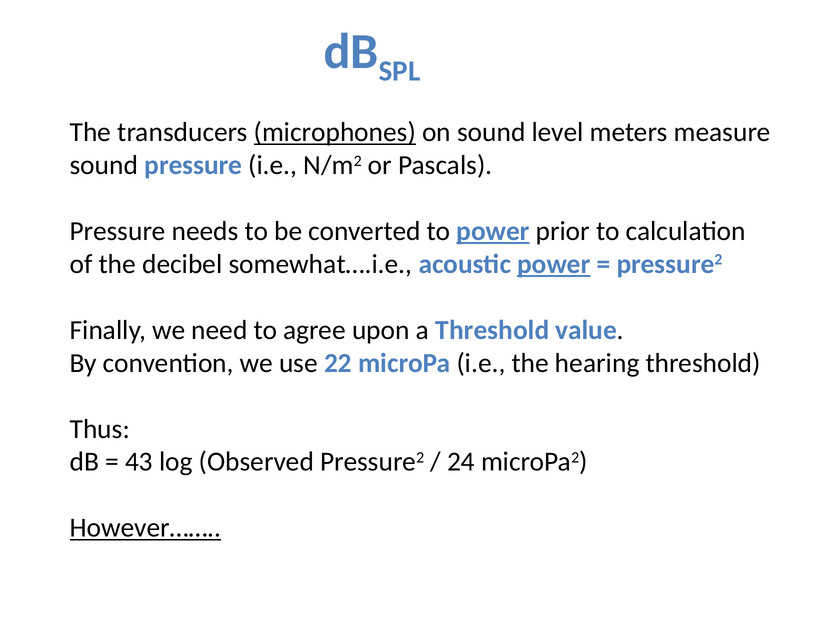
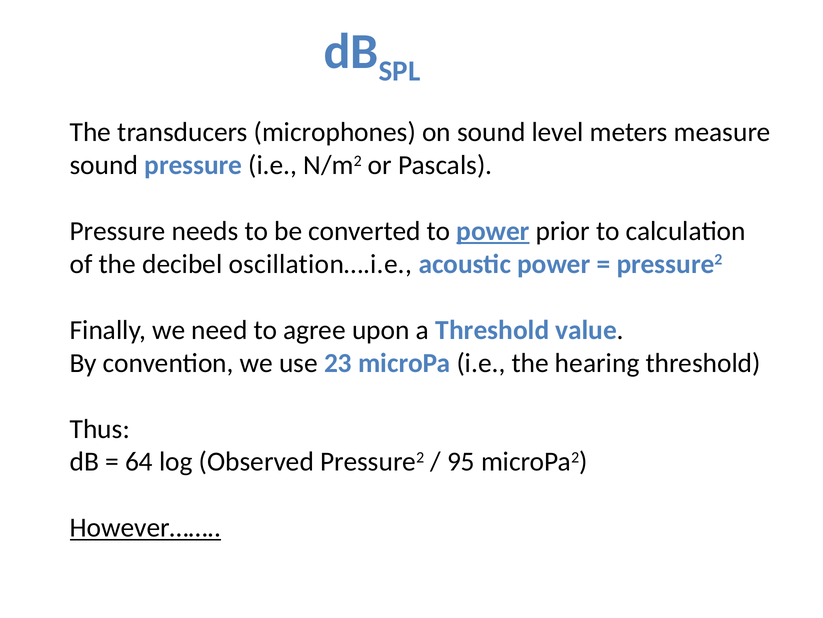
microphones underline: present -> none
somewhat….i.e: somewhat….i.e -> oscillation….i.e
power at (554, 264) underline: present -> none
22: 22 -> 23
43: 43 -> 64
24: 24 -> 95
